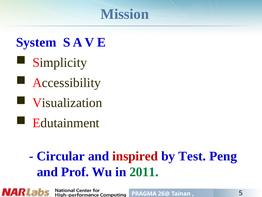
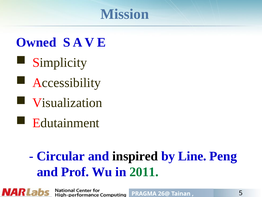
System: System -> Owned
inspired colour: red -> black
Test: Test -> Line
